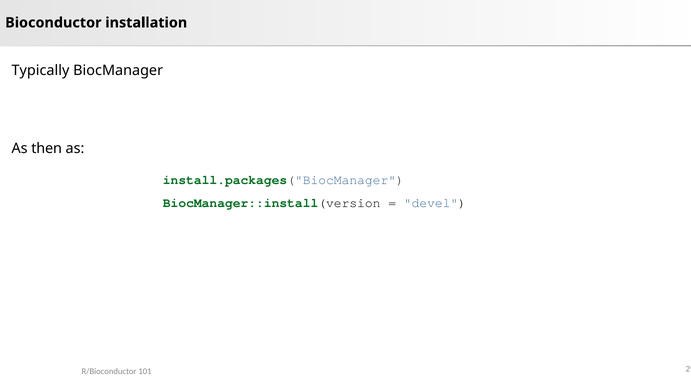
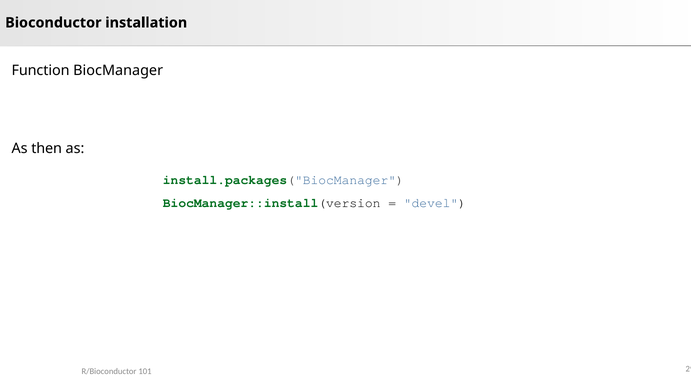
Typically: Typically -> Function
